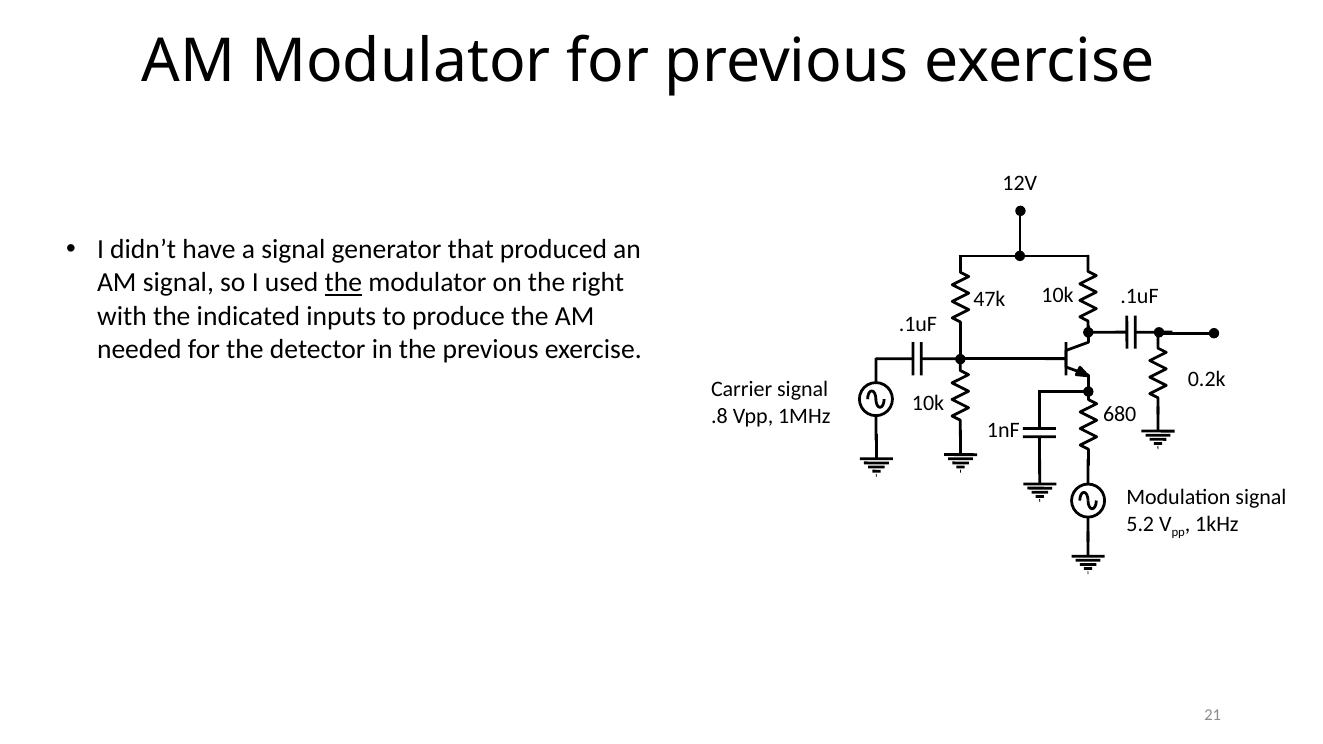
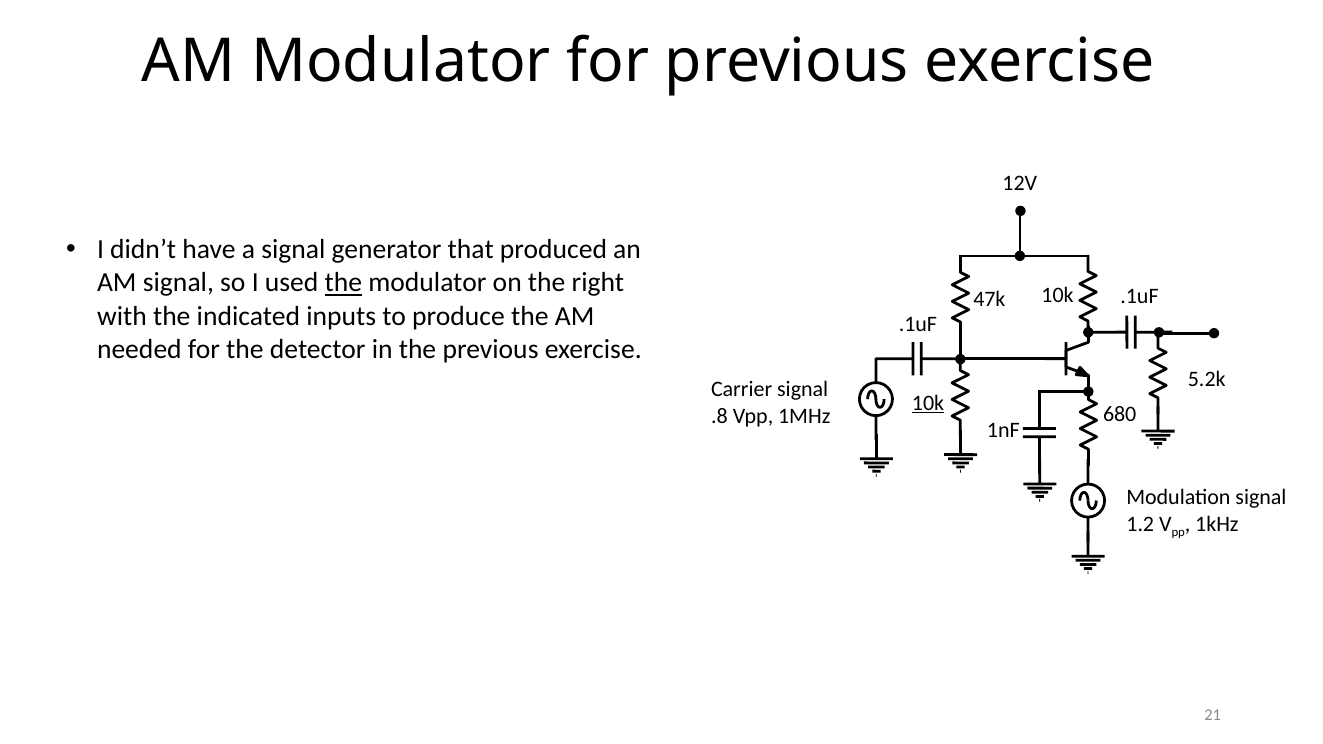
0.2k: 0.2k -> 5.2k
10k at (928, 403) underline: none -> present
5.2: 5.2 -> 1.2
